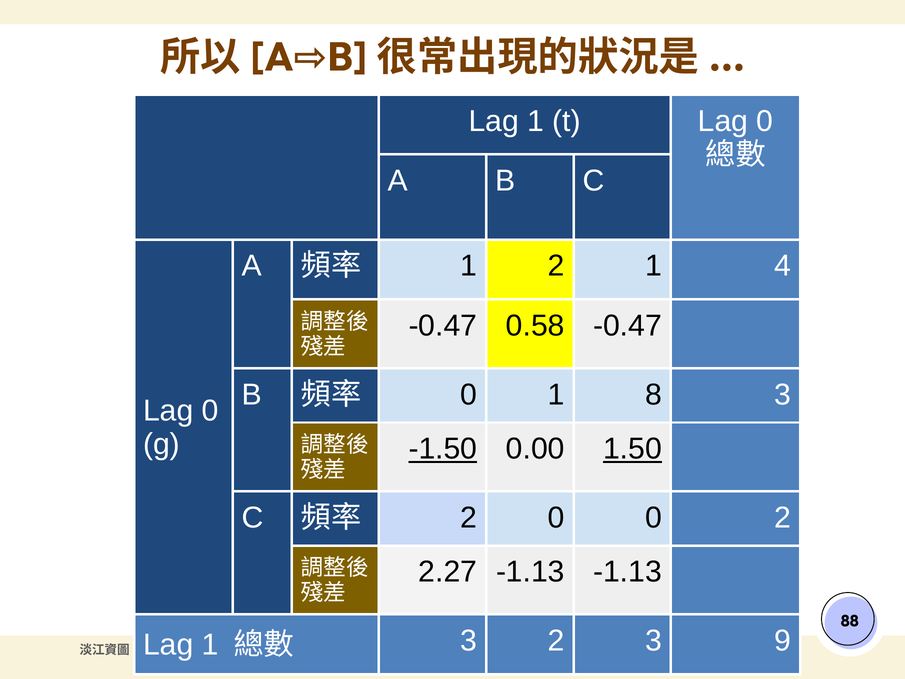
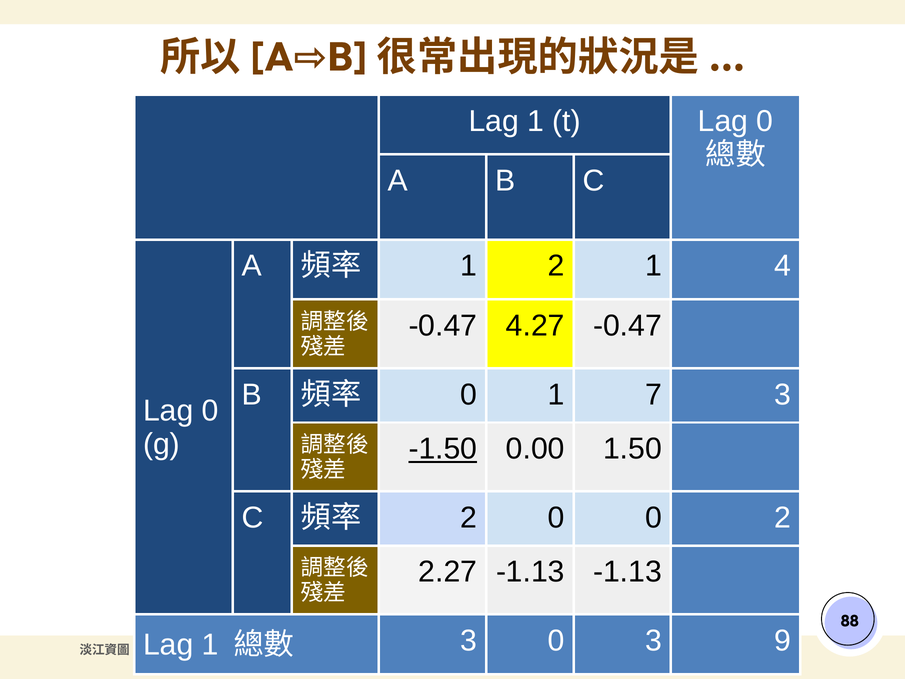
0.58: 0.58 -> 4.27
8: 8 -> 7
1.50 underline: present -> none
3 2: 2 -> 0
